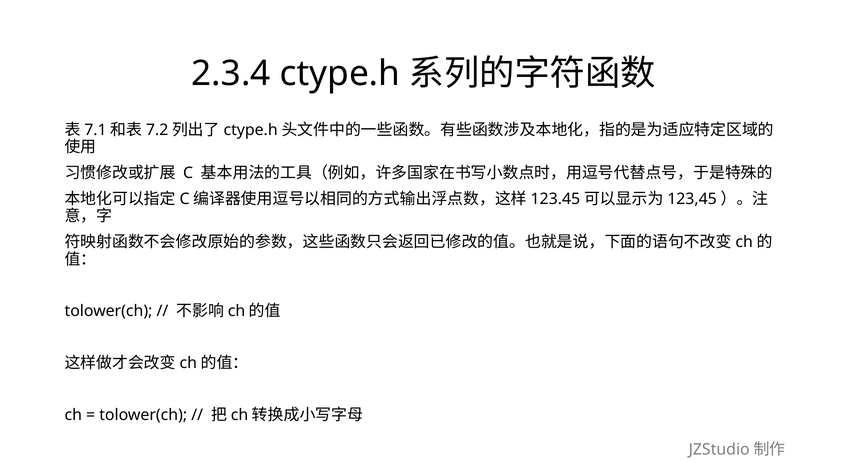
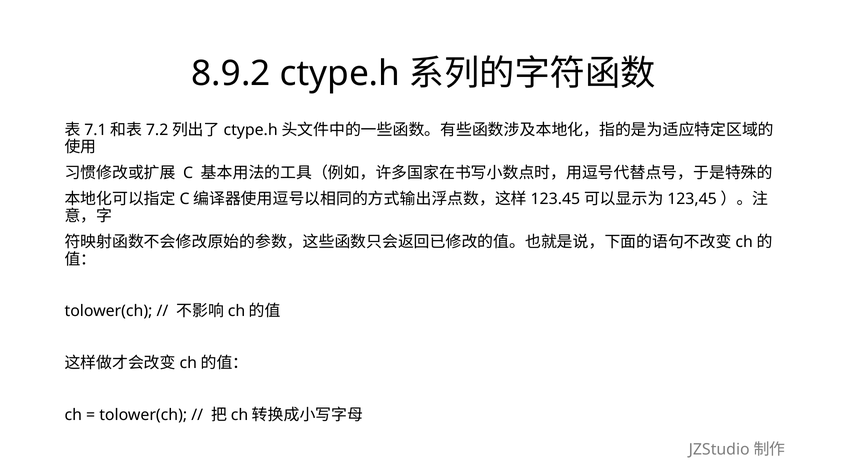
2.3.4: 2.3.4 -> 8.9.2
